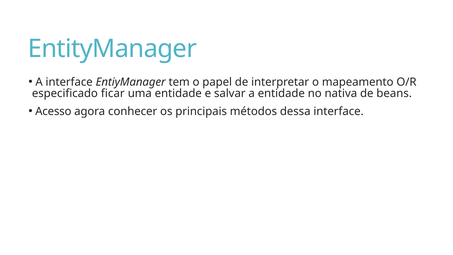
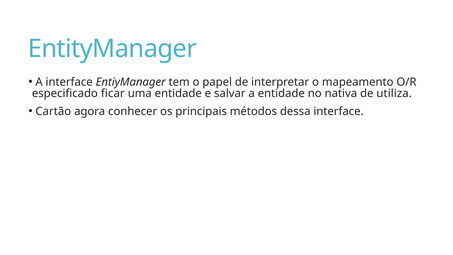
beans: beans -> utiliza
Acesso: Acesso -> Cartão
